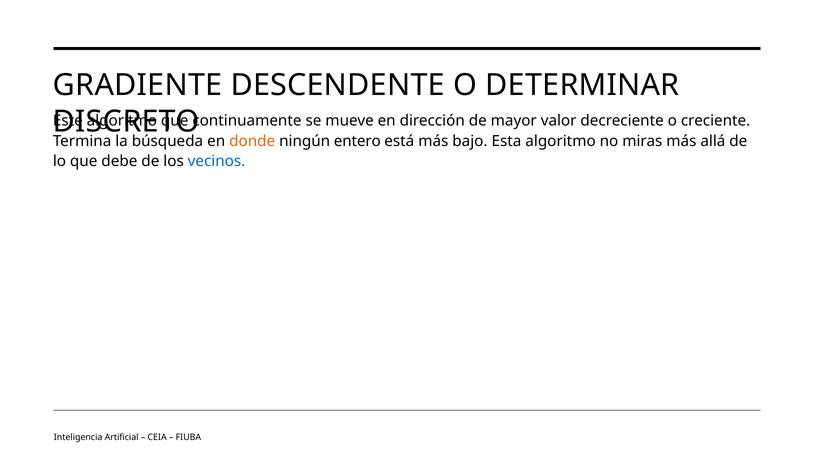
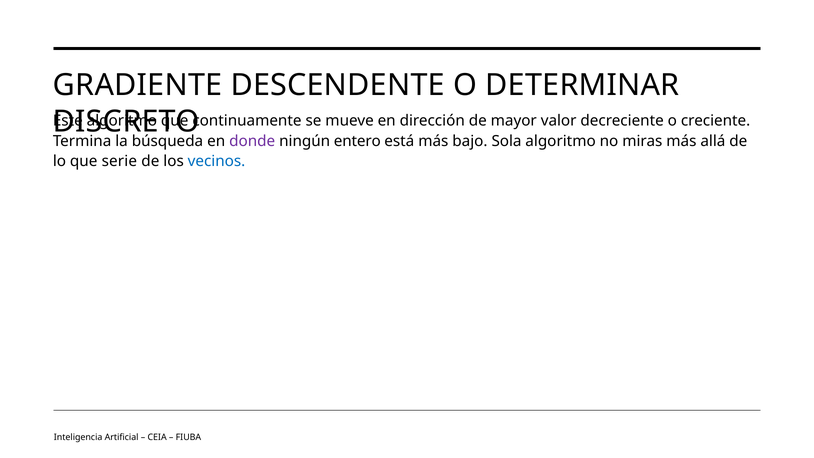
donde colour: orange -> purple
Esta: Esta -> Sola
debe: debe -> serie
